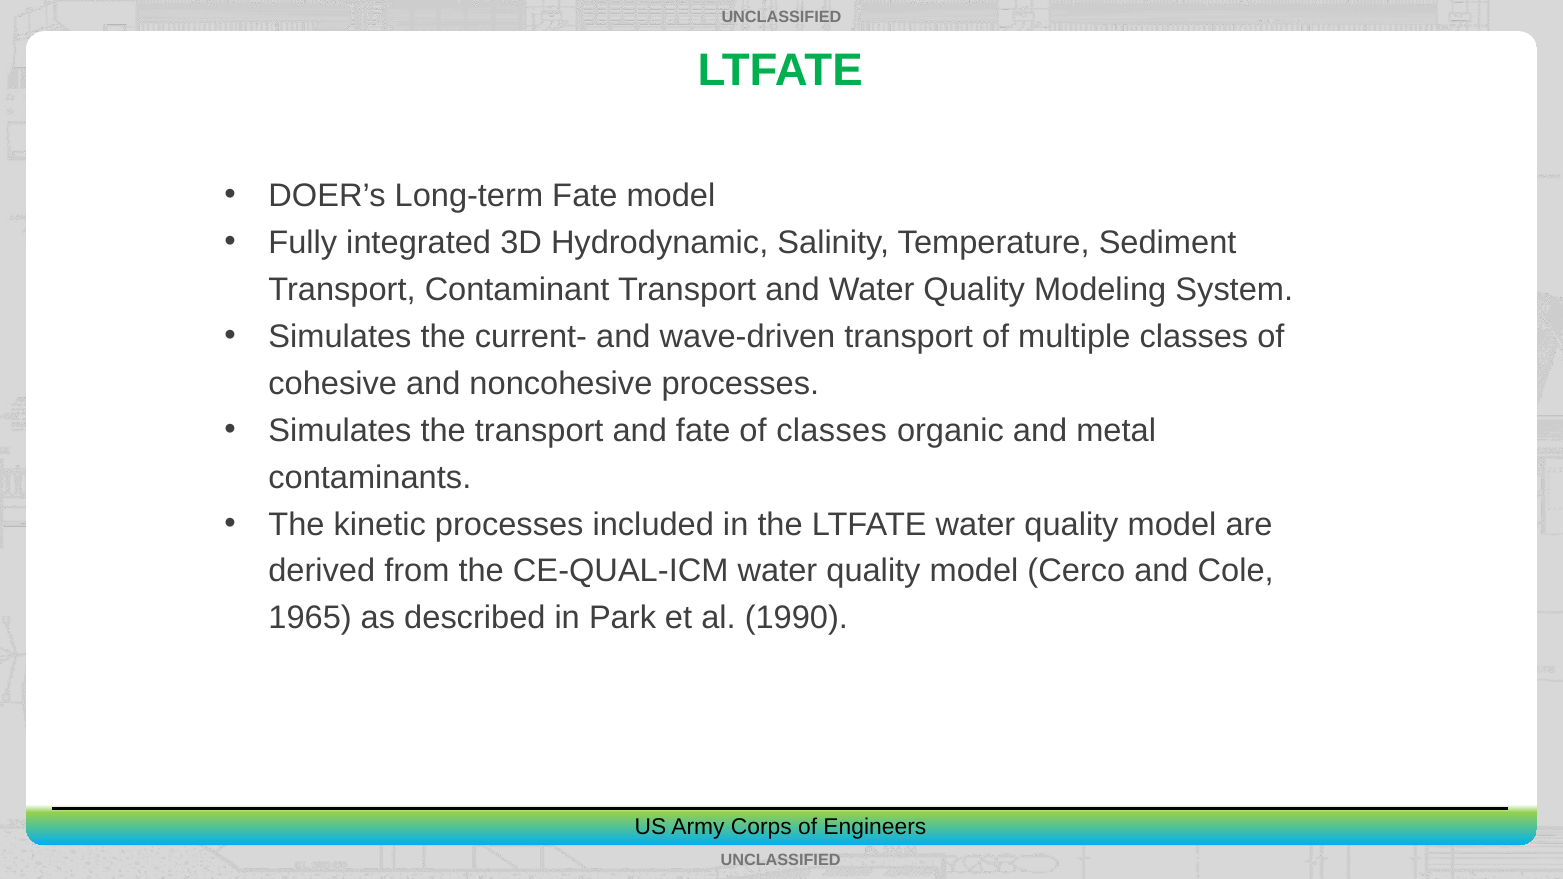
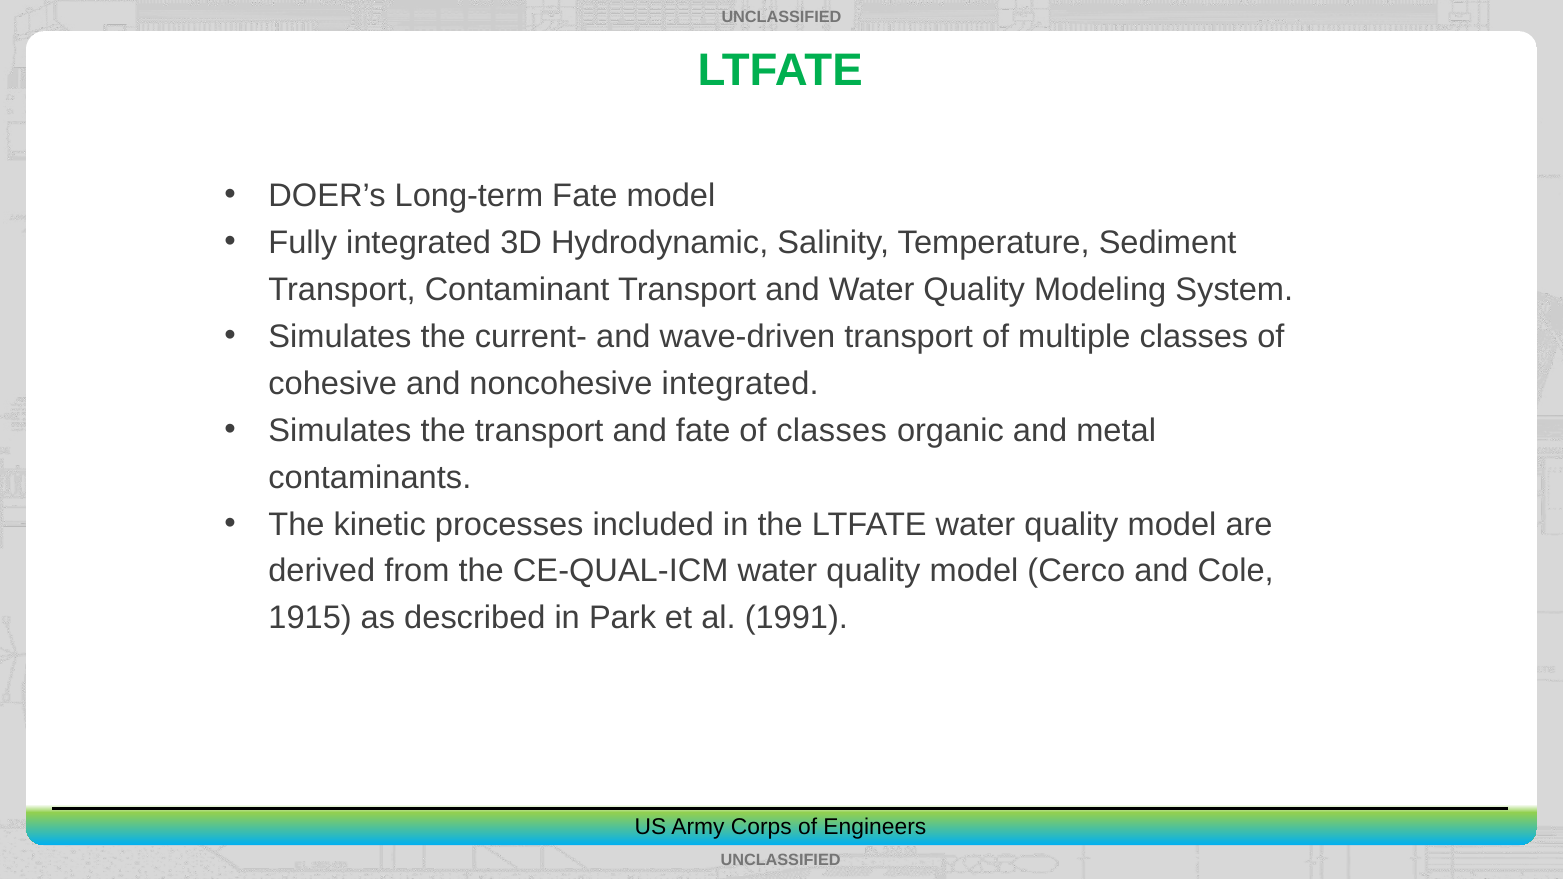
noncohesive processes: processes -> integrated
1965: 1965 -> 1915
1990: 1990 -> 1991
